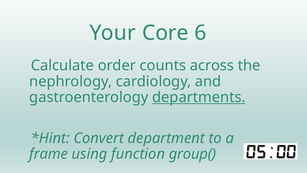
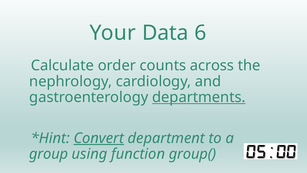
Core: Core -> Data
Convert underline: none -> present
frame: frame -> group
